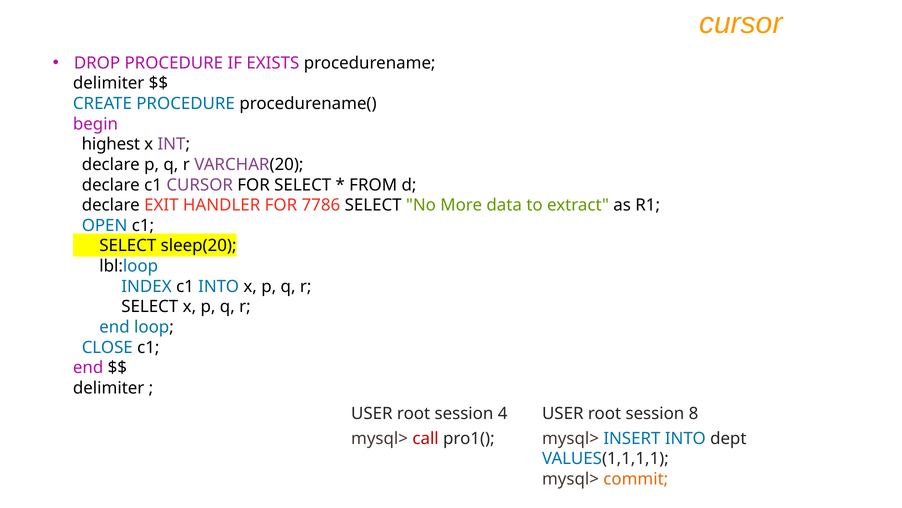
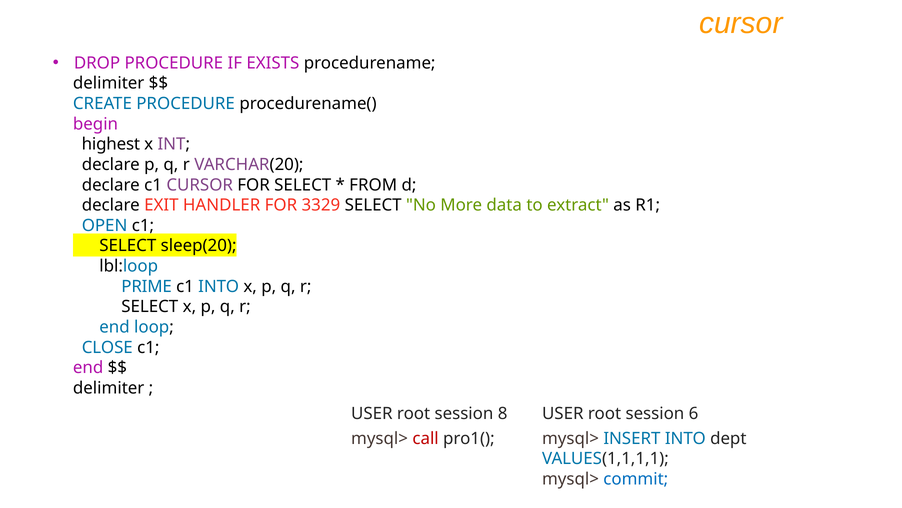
7786: 7786 -> 3329
INDEX: INDEX -> PRIME
4: 4 -> 8
8: 8 -> 6
commit colour: orange -> blue
